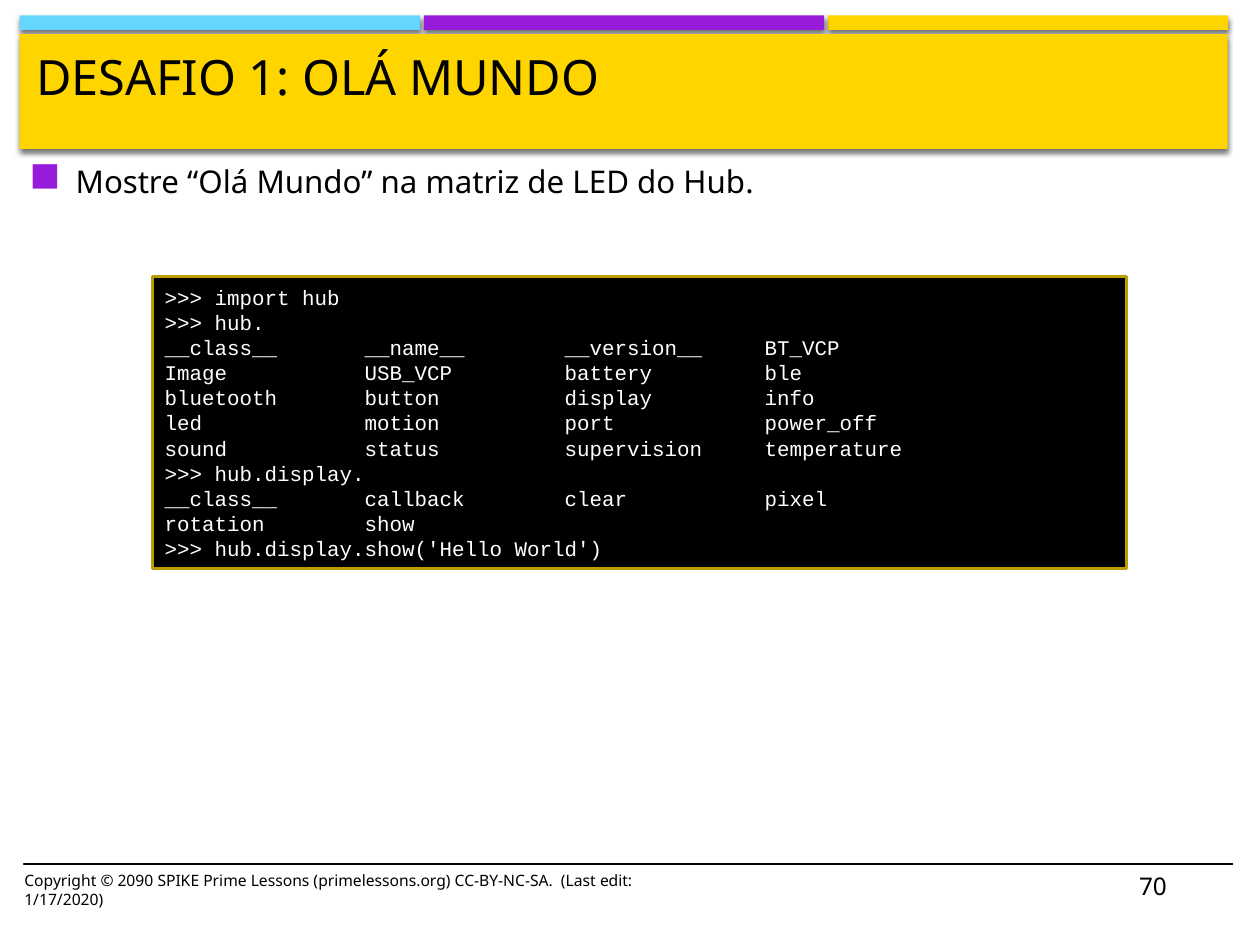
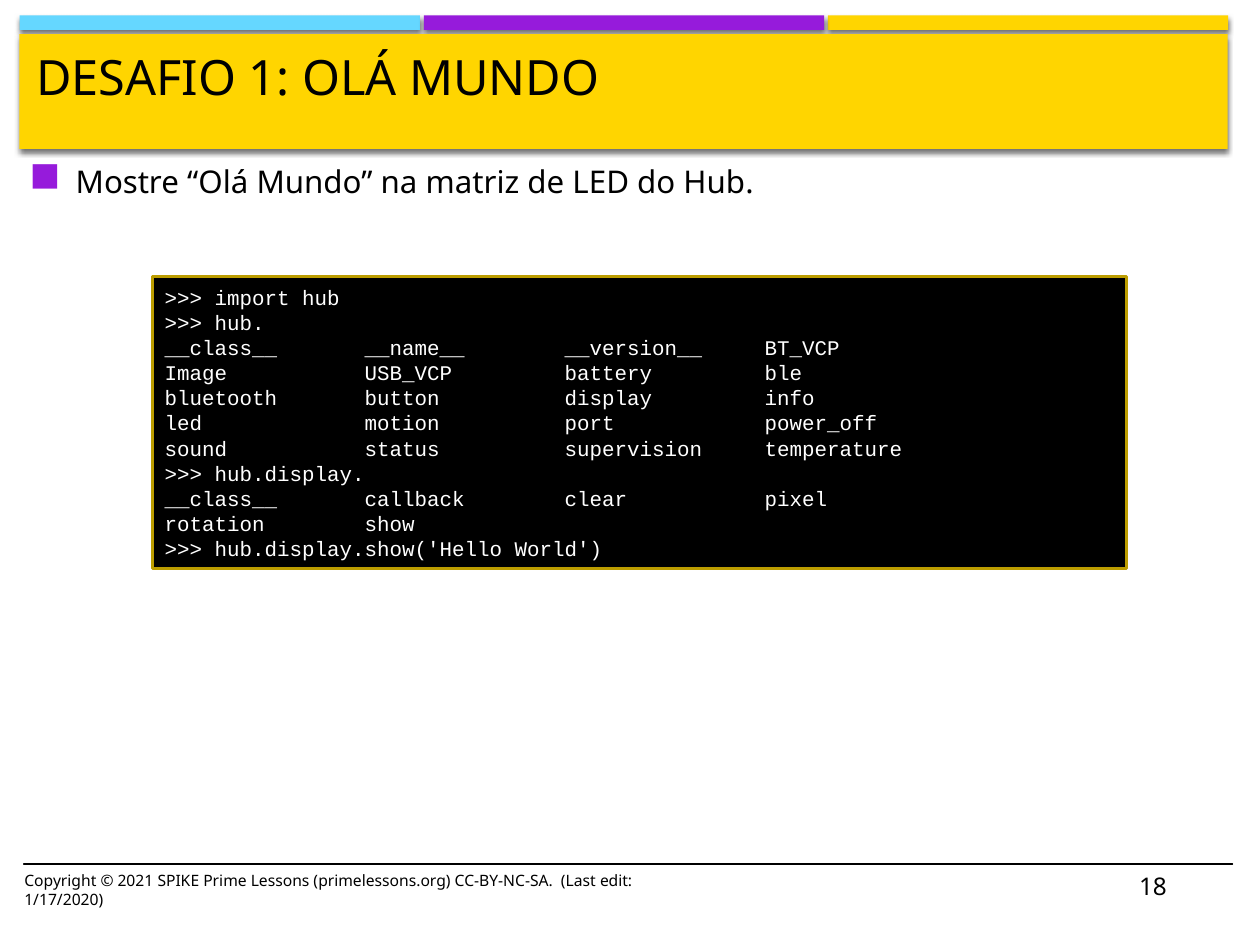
2090: 2090 -> 2021
70: 70 -> 18
